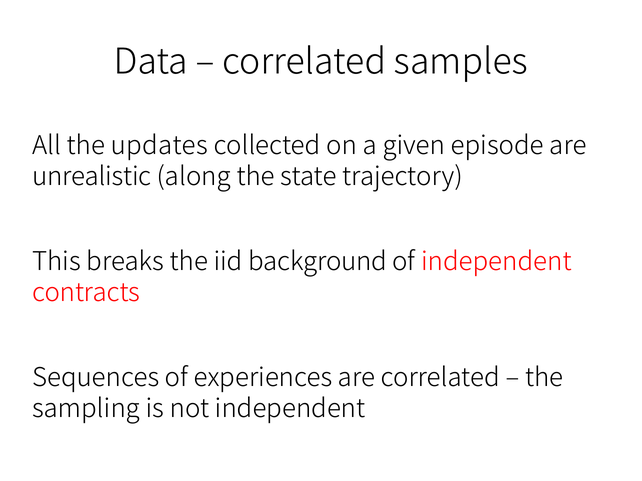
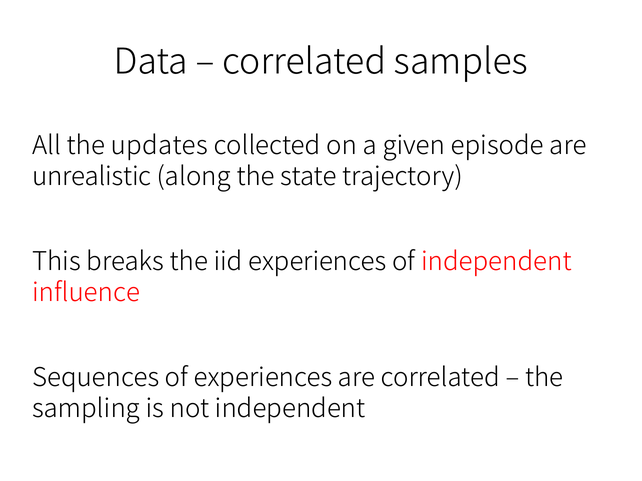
iid background: background -> experiences
contracts: contracts -> influence
